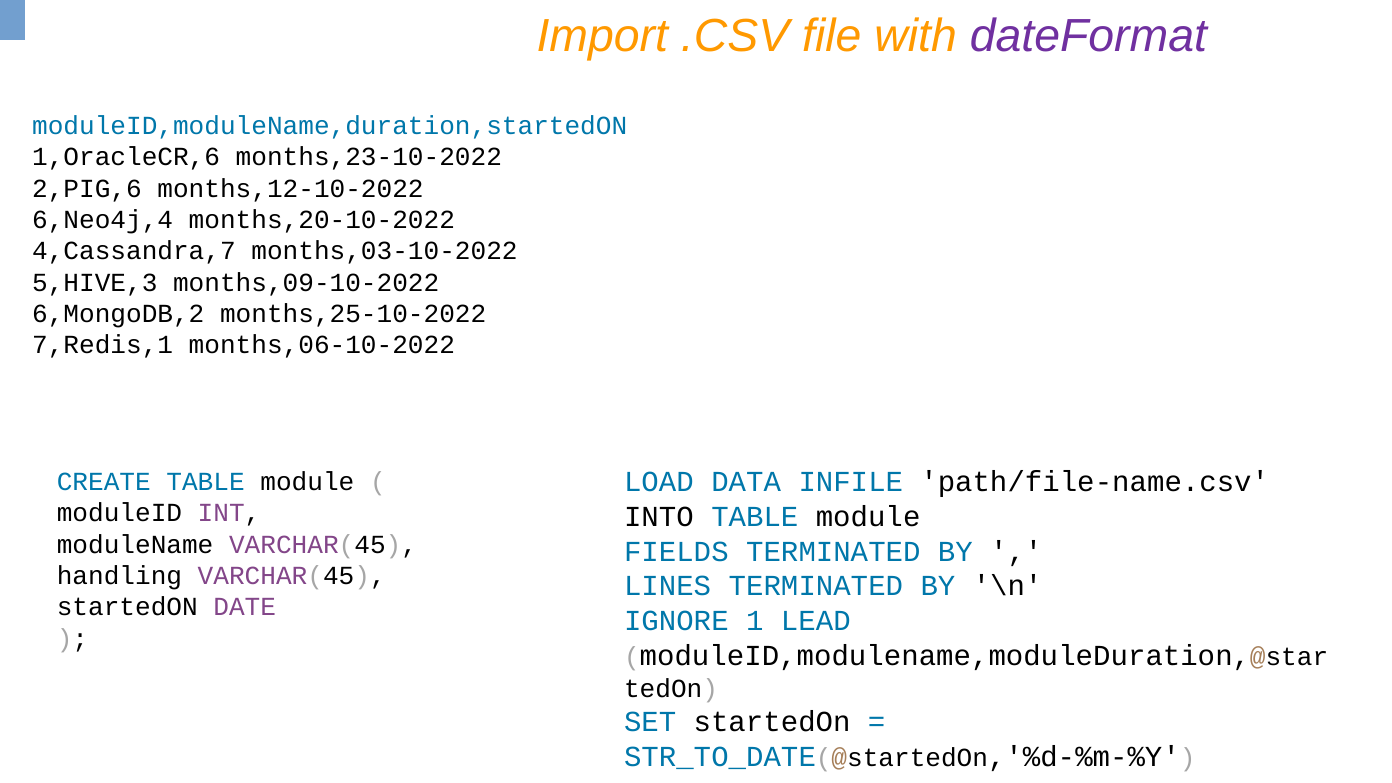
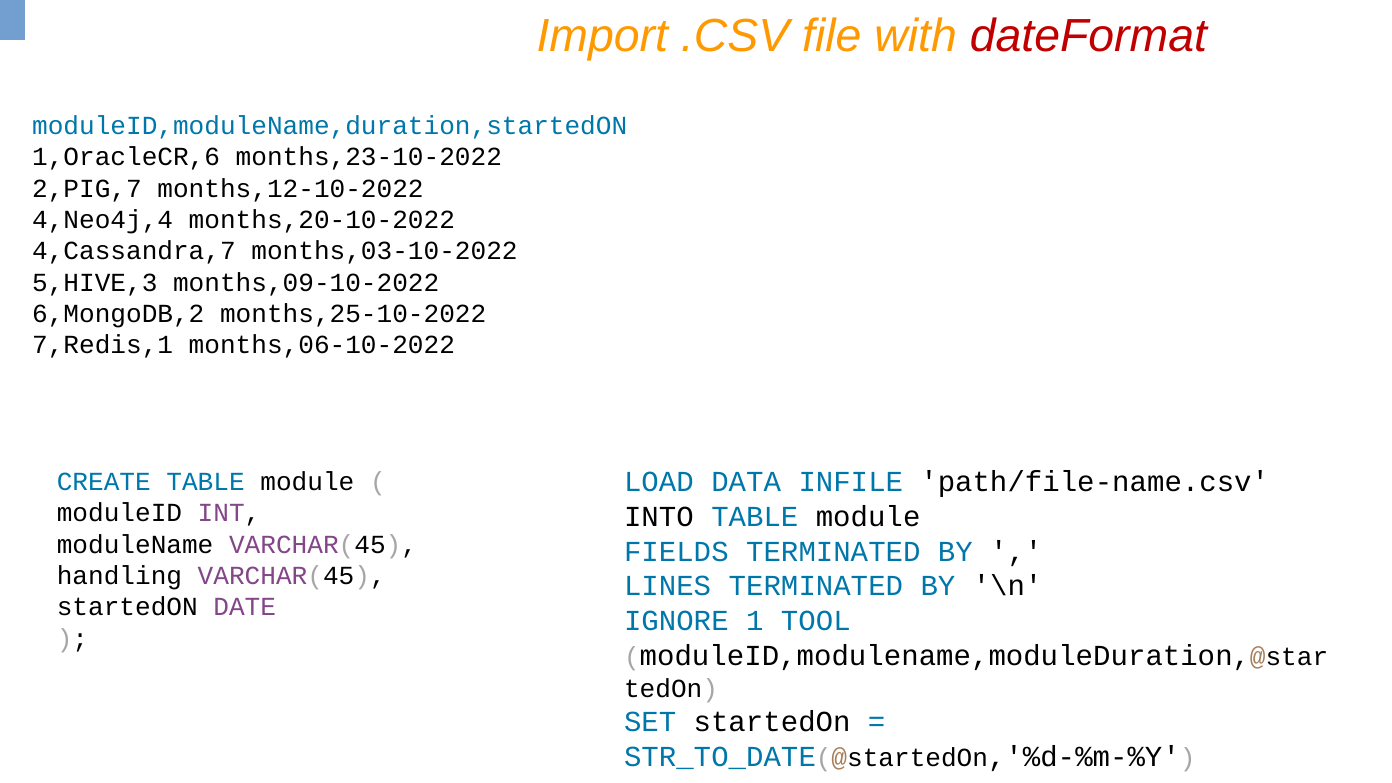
dateFormat colour: purple -> red
2,PIG,6: 2,PIG,6 -> 2,PIG,7
6,Neo4j,4: 6,Neo4j,4 -> 4,Neo4j,4
LEAD: LEAD -> TOOL
